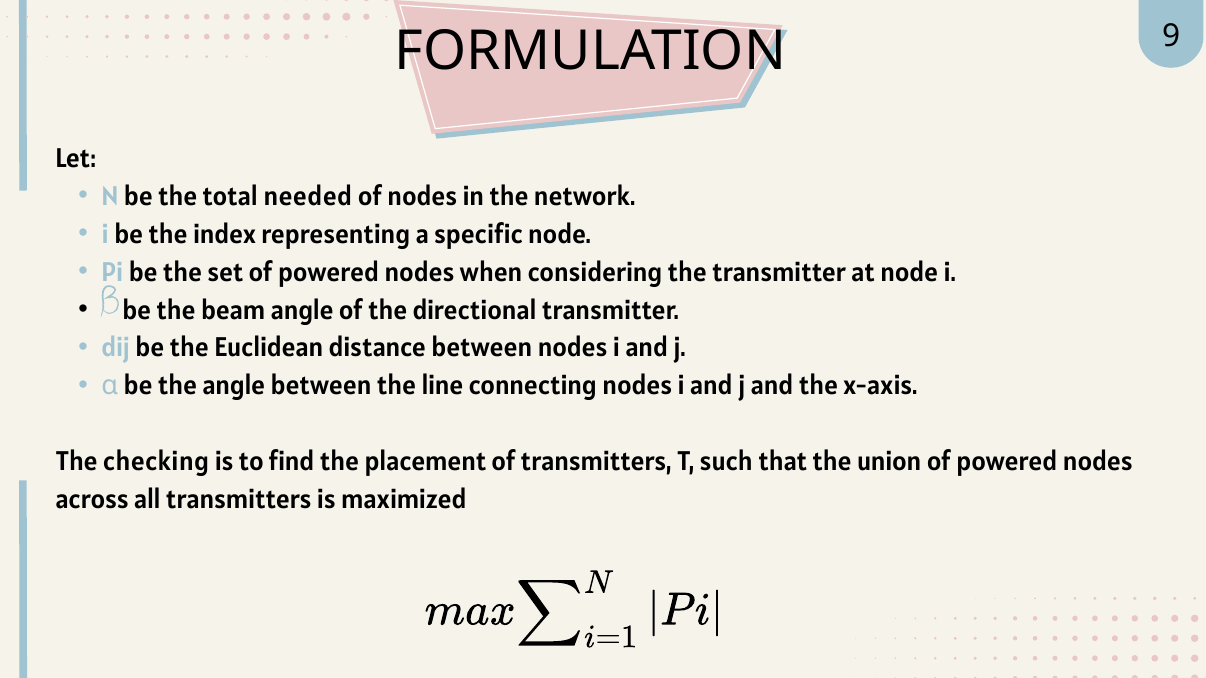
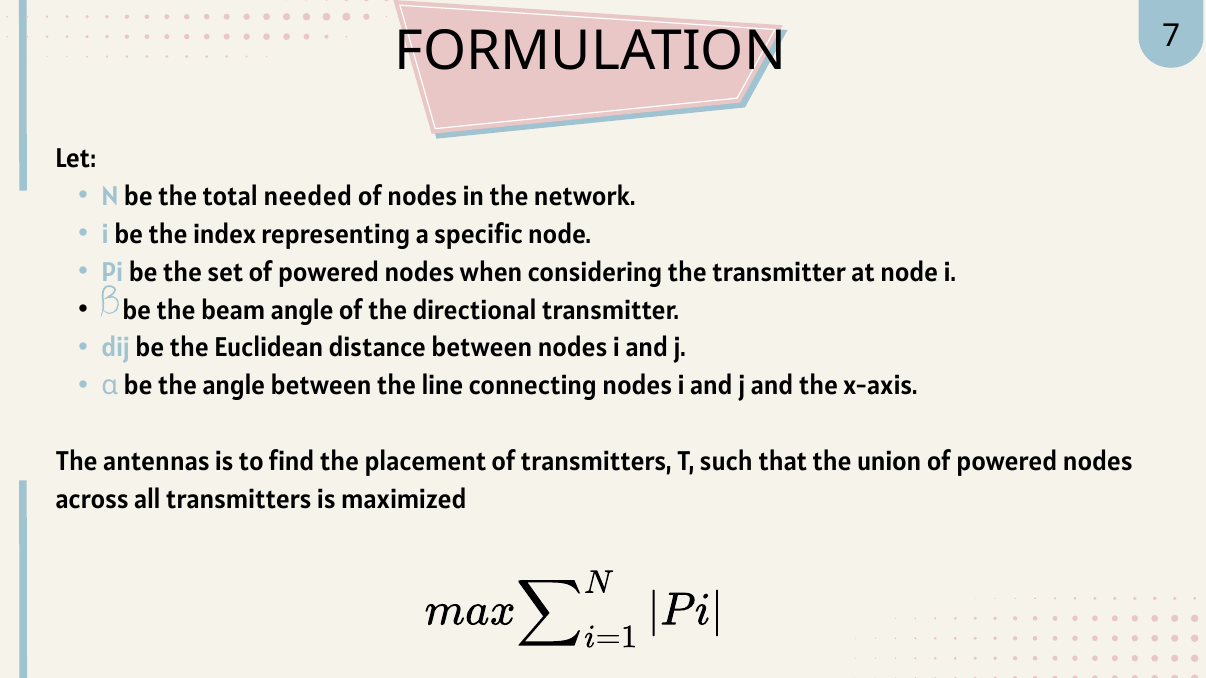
9: 9 -> 7
checking: checking -> antennas
